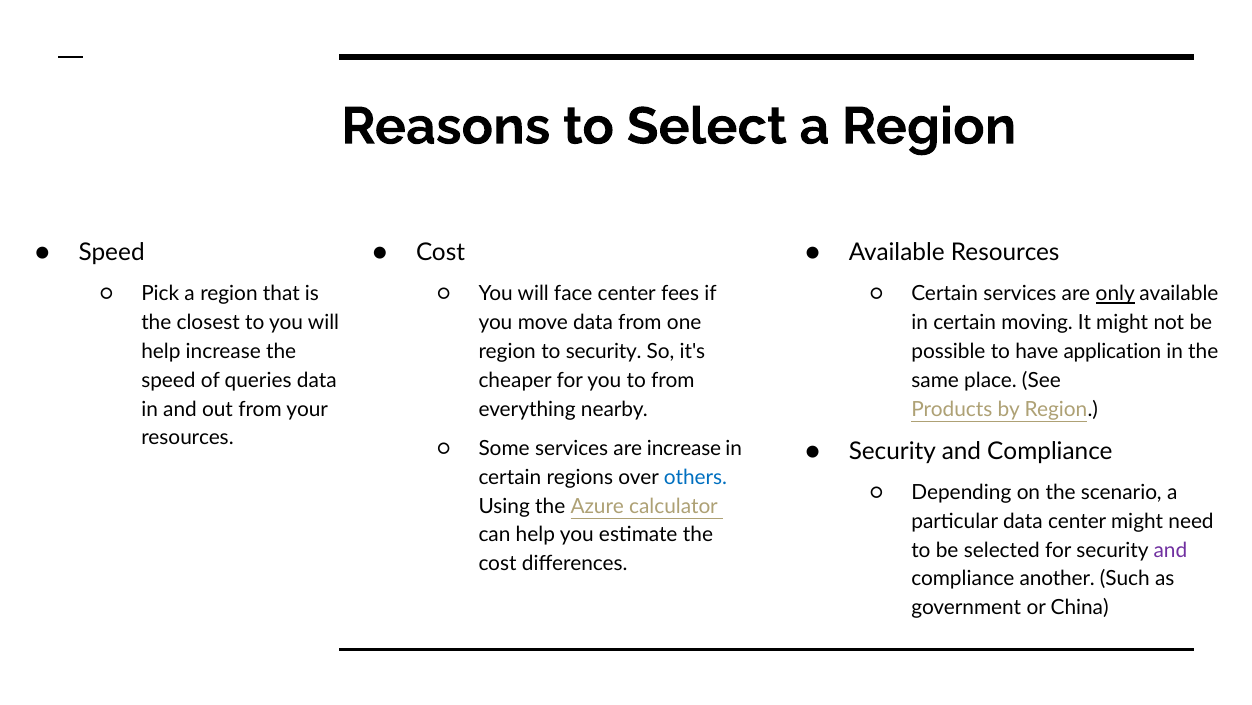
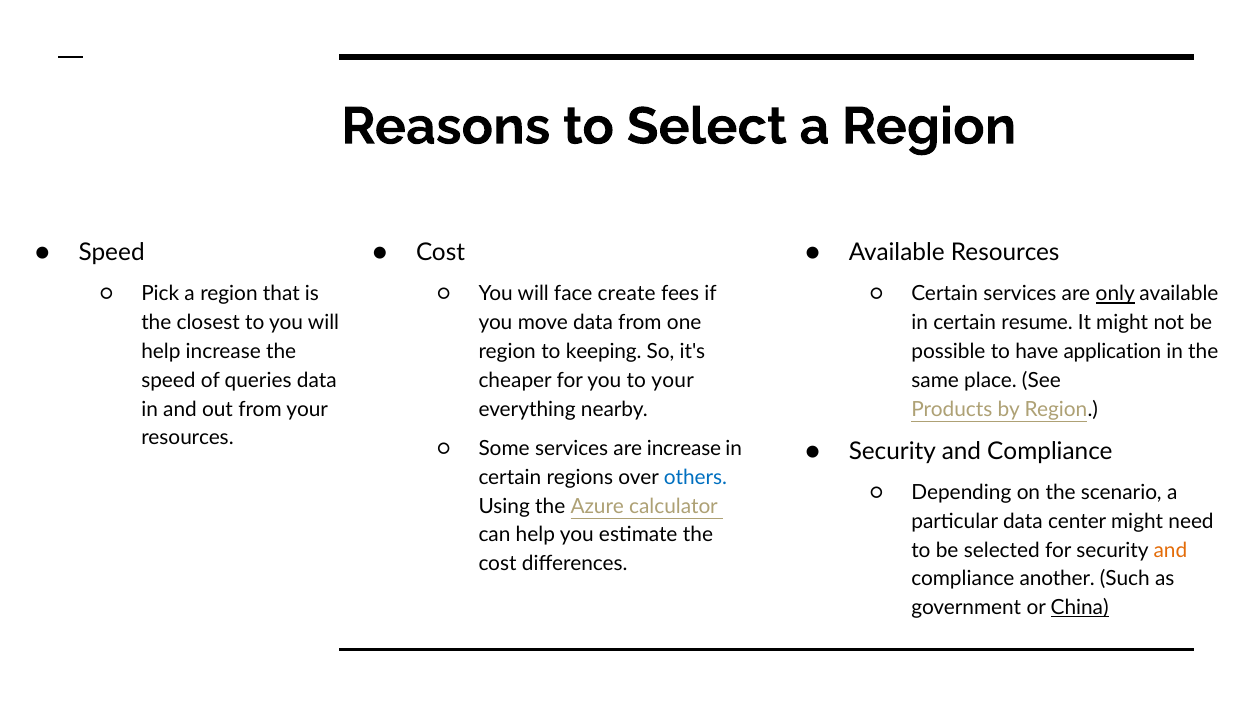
face center: center -> create
moving: moving -> resume
to security: security -> keeping
to from: from -> your
and at (1170, 550) colour: purple -> orange
China underline: none -> present
